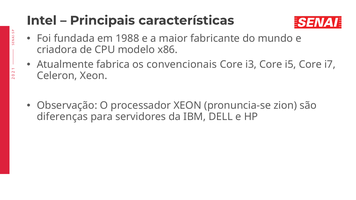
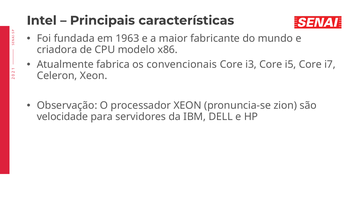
1988: 1988 -> 1963
diferenças: diferenças -> velocidade
